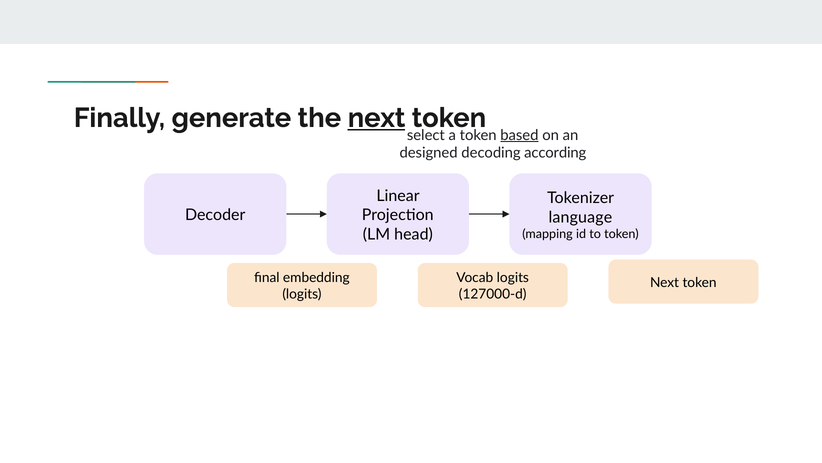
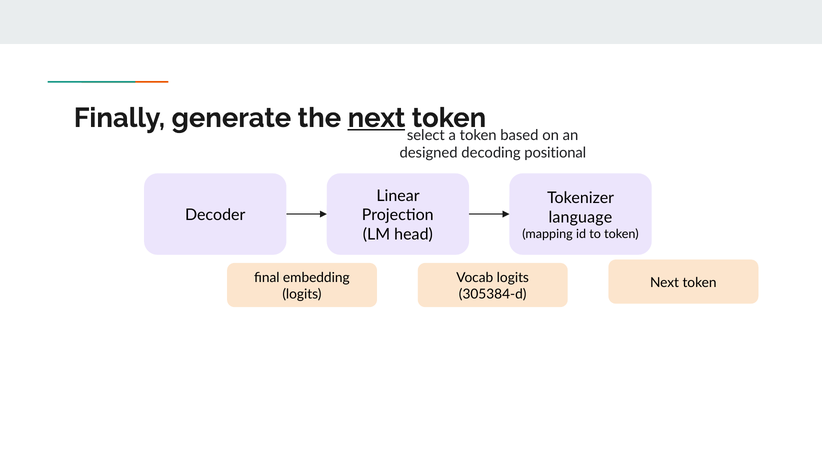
based underline: present -> none
according: according -> positional
127000-d: 127000-d -> 305384-d
